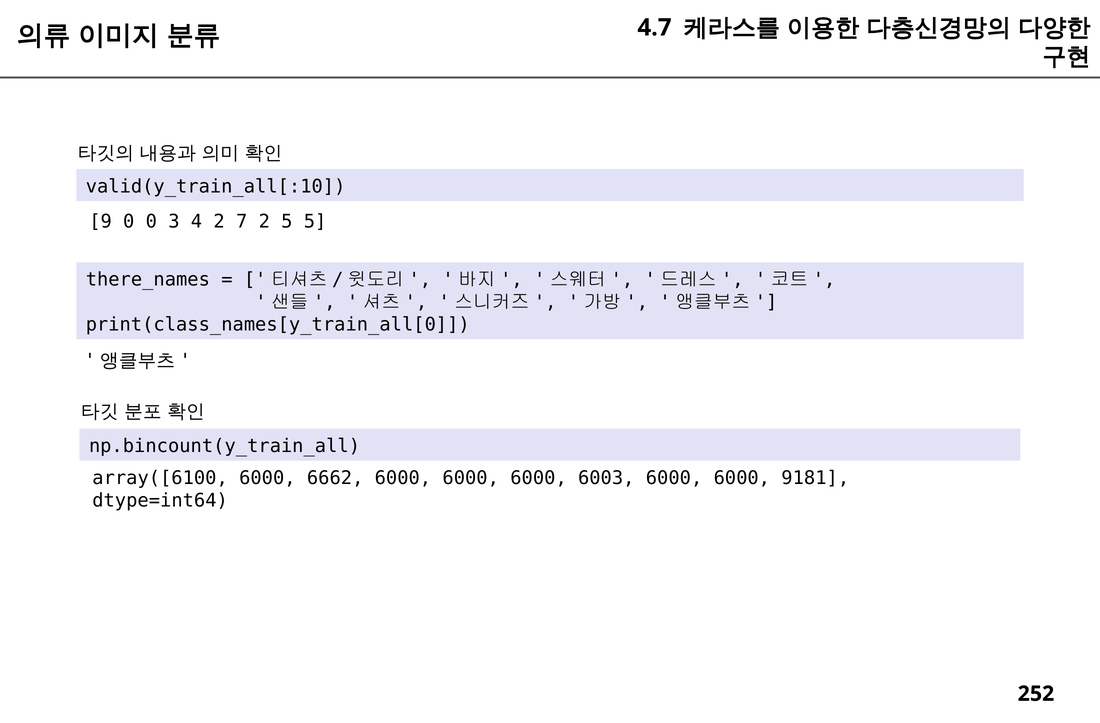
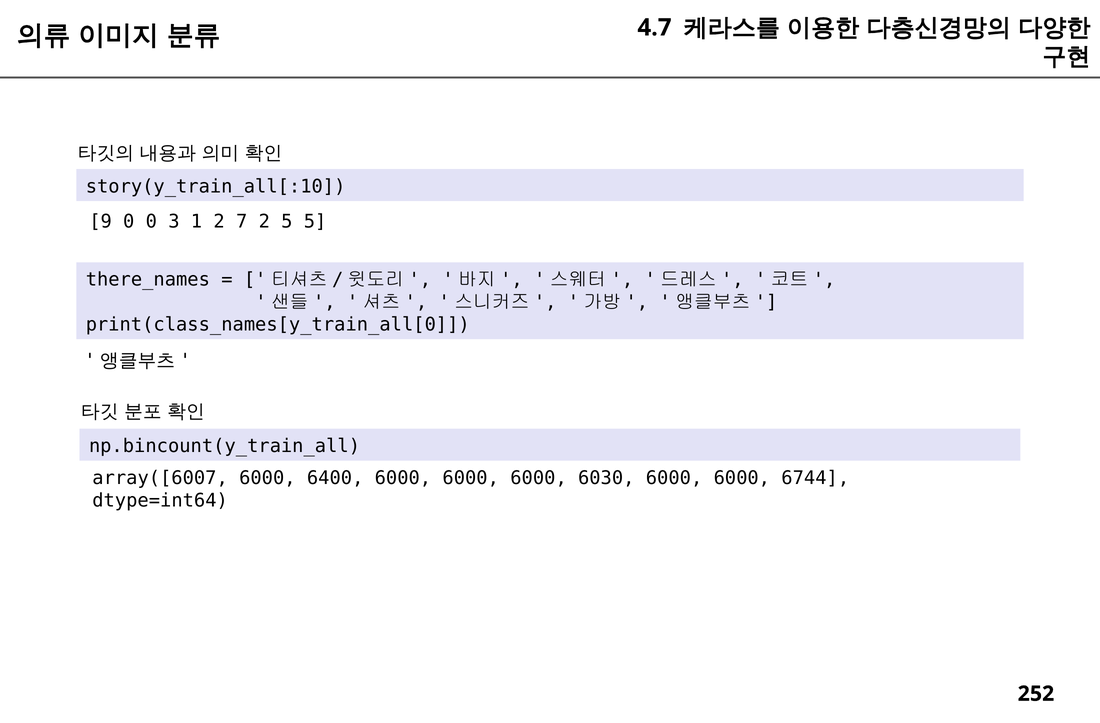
valid(y_train_all[:10: valid(y_train_all[:10 -> story(y_train_all[:10
4: 4 -> 1
array([6100: array([6100 -> array([6007
6662: 6662 -> 6400
6003: 6003 -> 6030
9181: 9181 -> 6744
